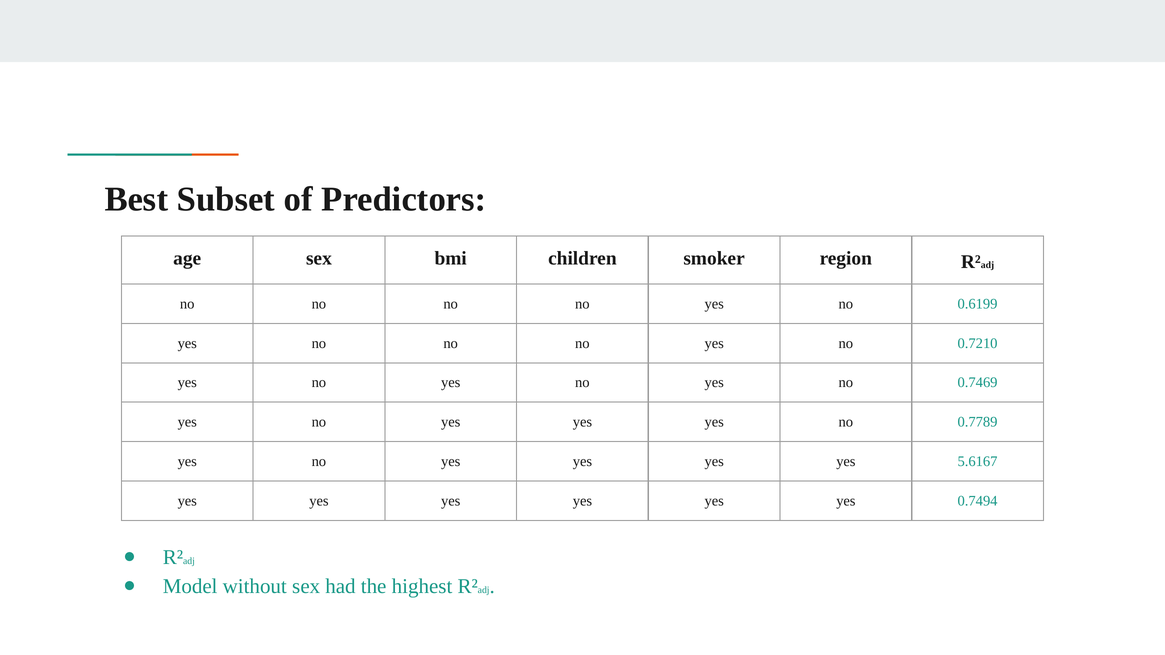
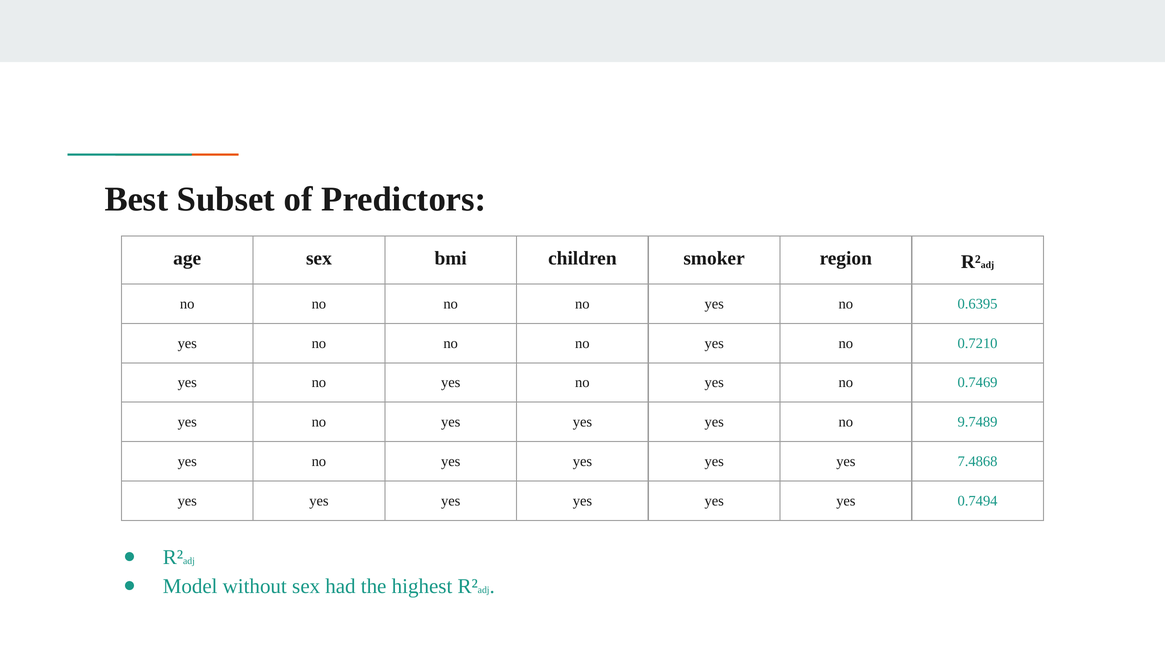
0.6199: 0.6199 -> 0.6395
0.7789: 0.7789 -> 9.7489
5.6167: 5.6167 -> 7.4868
